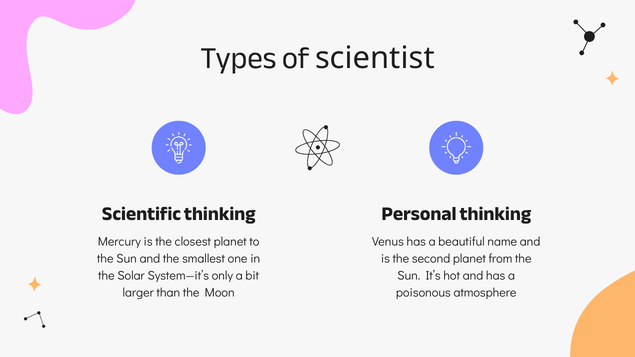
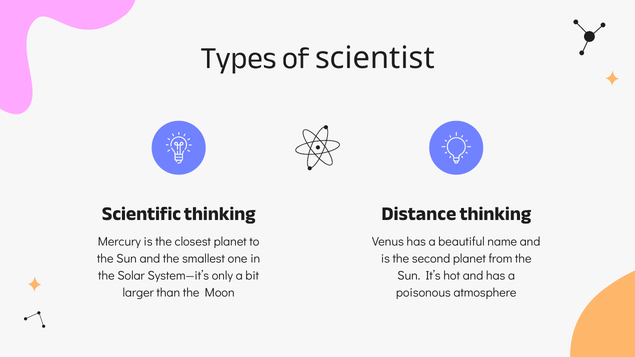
Personal: Personal -> Distance
